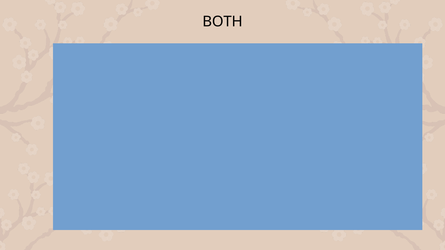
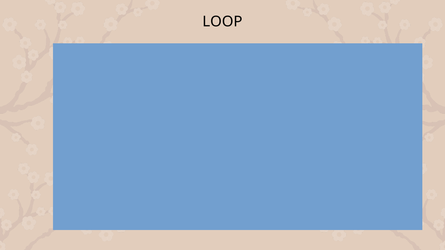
BOTH: BOTH -> LOOP
